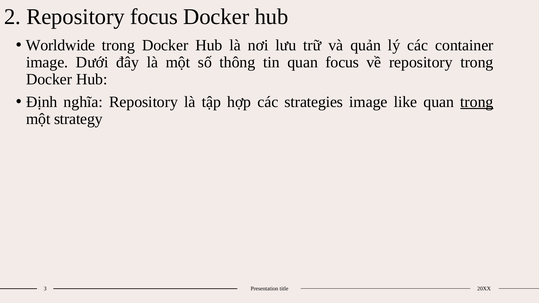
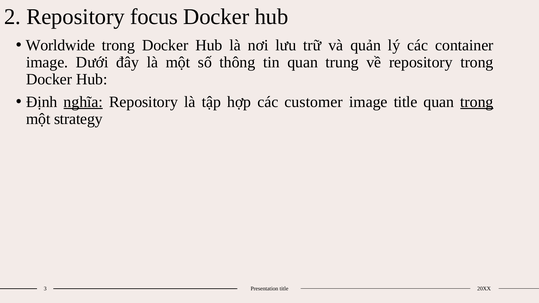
quan focus: focus -> trung
nghĩa underline: none -> present
strategies: strategies -> customer
image like: like -> title
